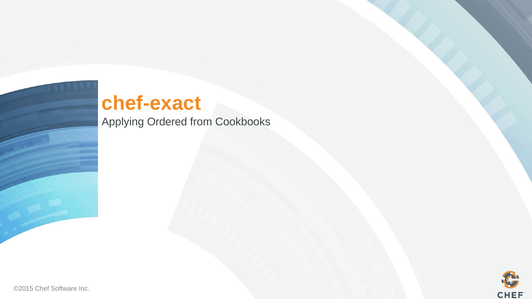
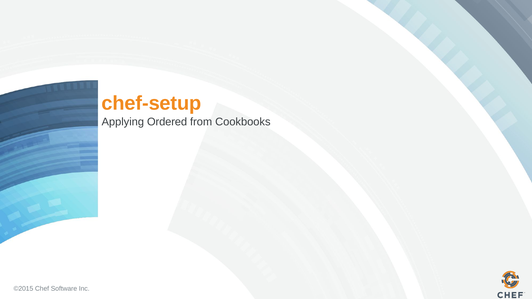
chef-exact: chef-exact -> chef-setup
